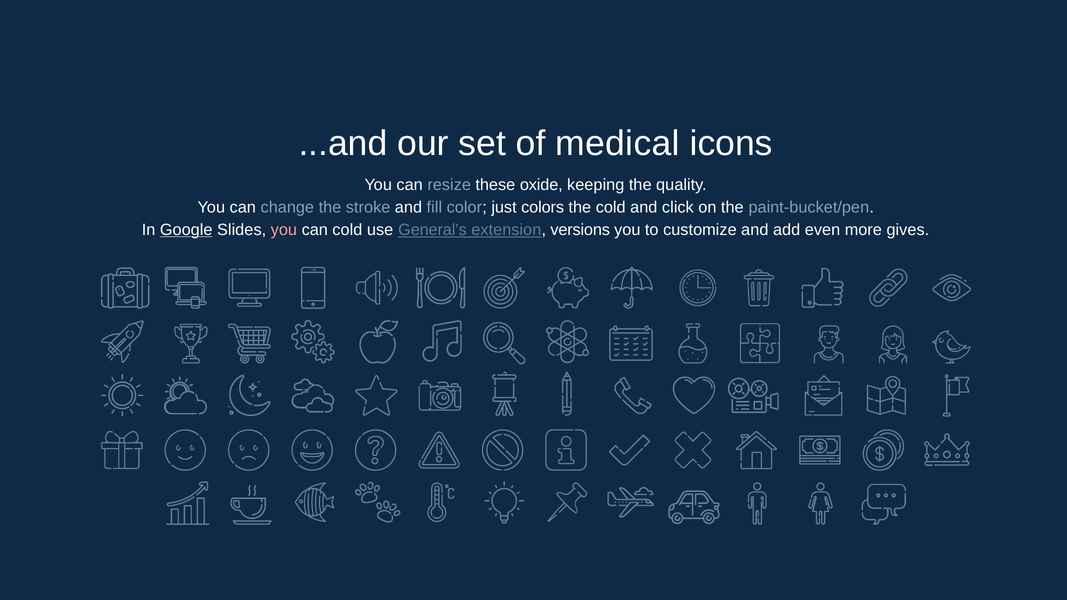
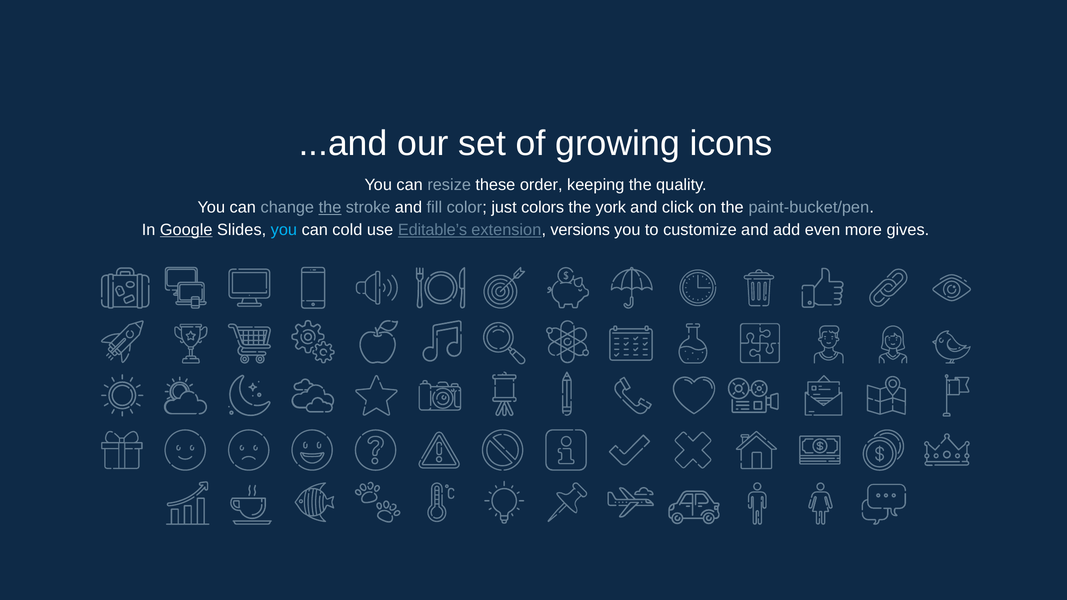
medical: medical -> growing
oxide: oxide -> order
the at (330, 207) underline: none -> present
the cold: cold -> york
you at (284, 230) colour: pink -> light blue
General’s: General’s -> Editable’s
